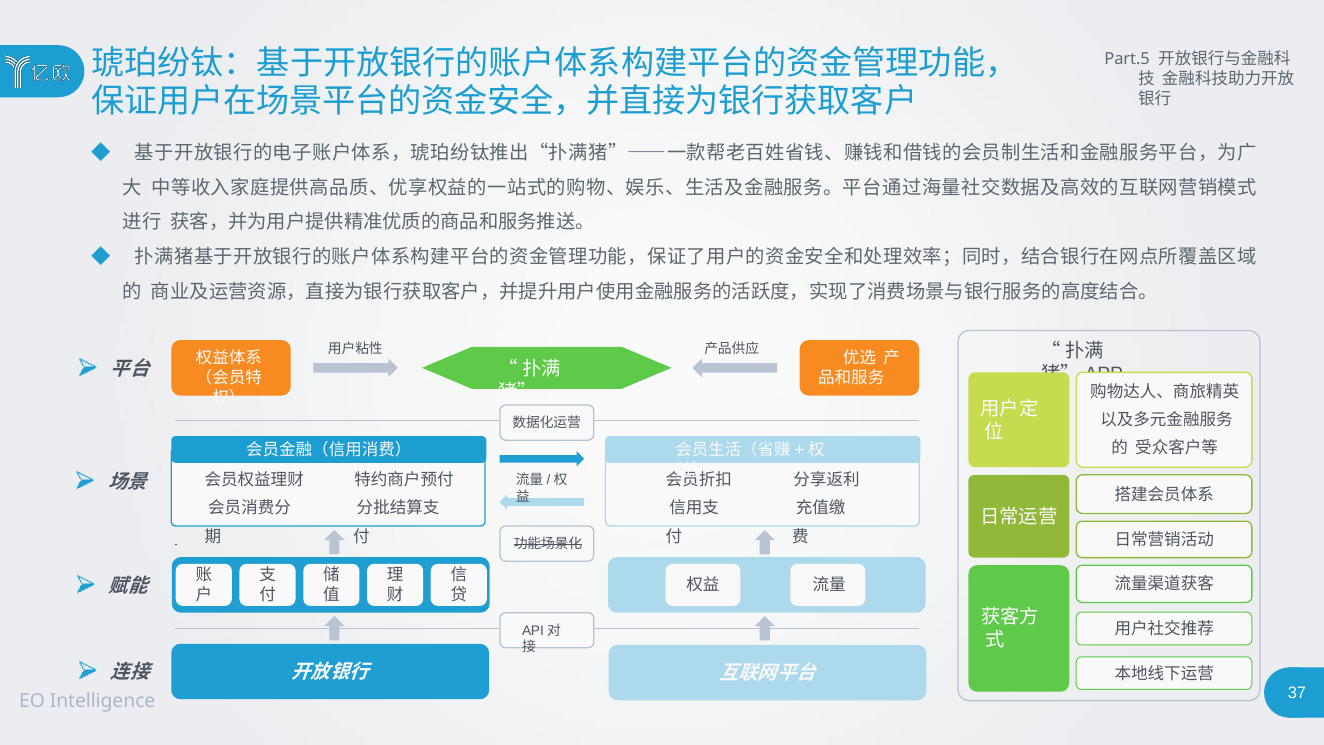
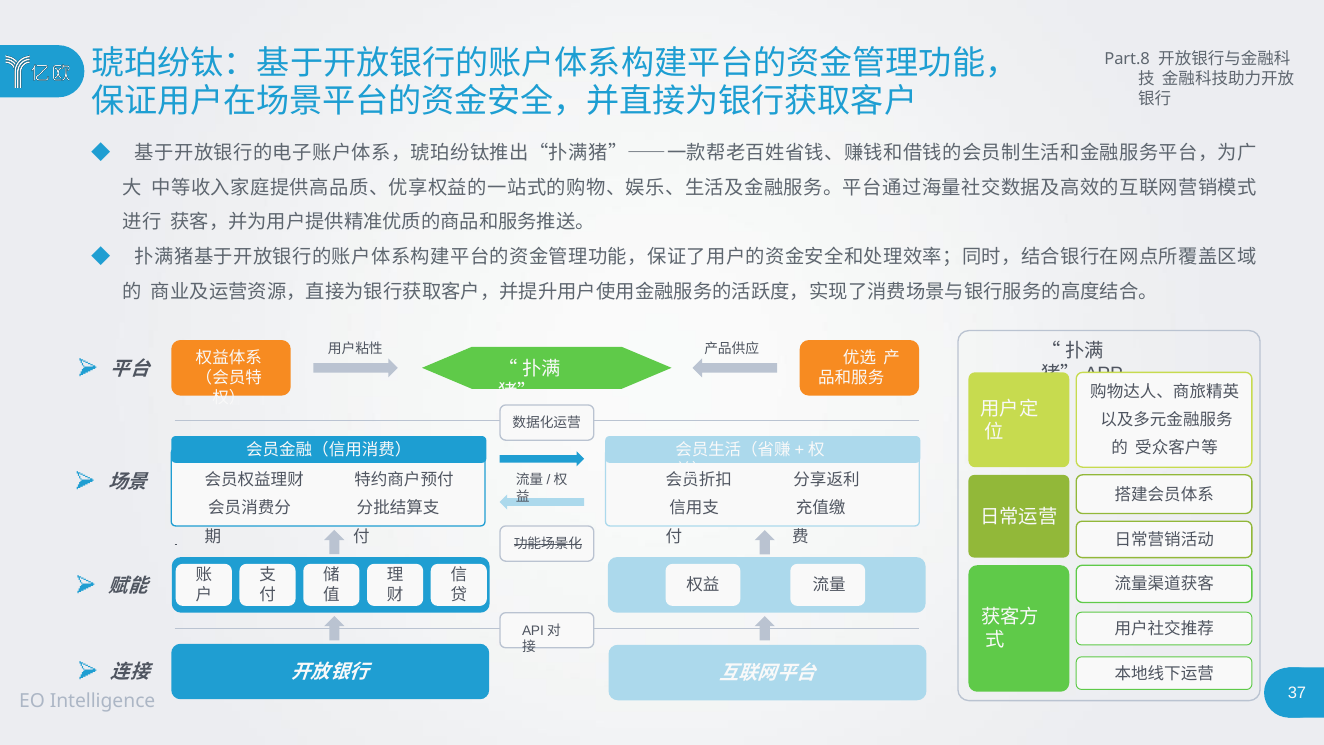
Part.5: Part.5 -> Part.8
